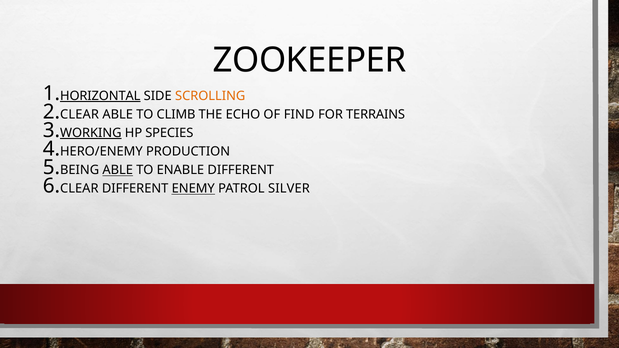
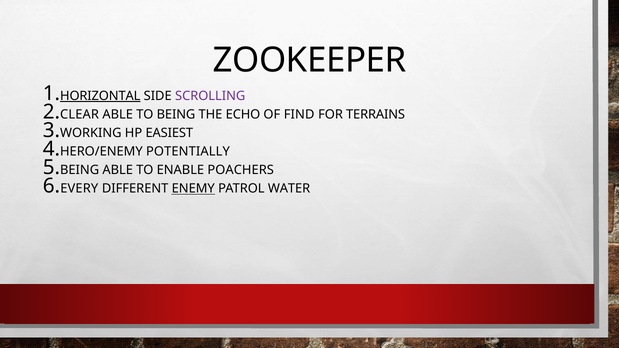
SCROLLING colour: orange -> purple
TO CLIMB: CLIMB -> BEING
WORKING underline: present -> none
SPECIES: SPECIES -> EASIEST
PRODUCTION: PRODUCTION -> POTENTIALLY
ABLE at (118, 170) underline: present -> none
ENABLE DIFFERENT: DIFFERENT -> POACHERS
CLEAR at (79, 189): CLEAR -> EVERY
SILVER: SILVER -> WATER
